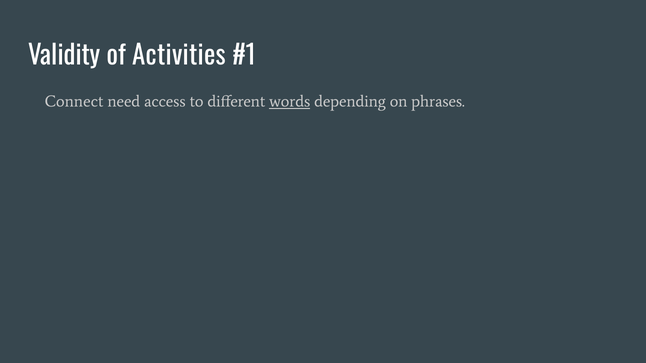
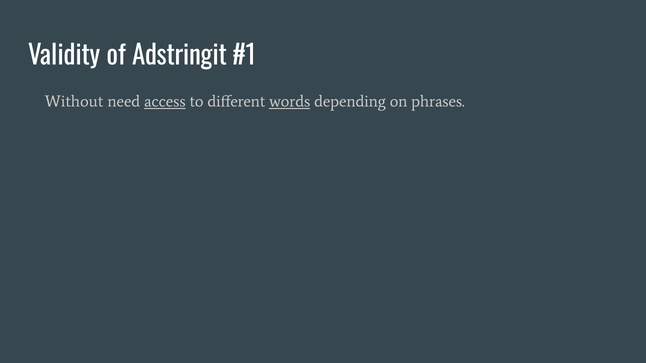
Activities: Activities -> Adstringit
Connect: Connect -> Without
access underline: none -> present
